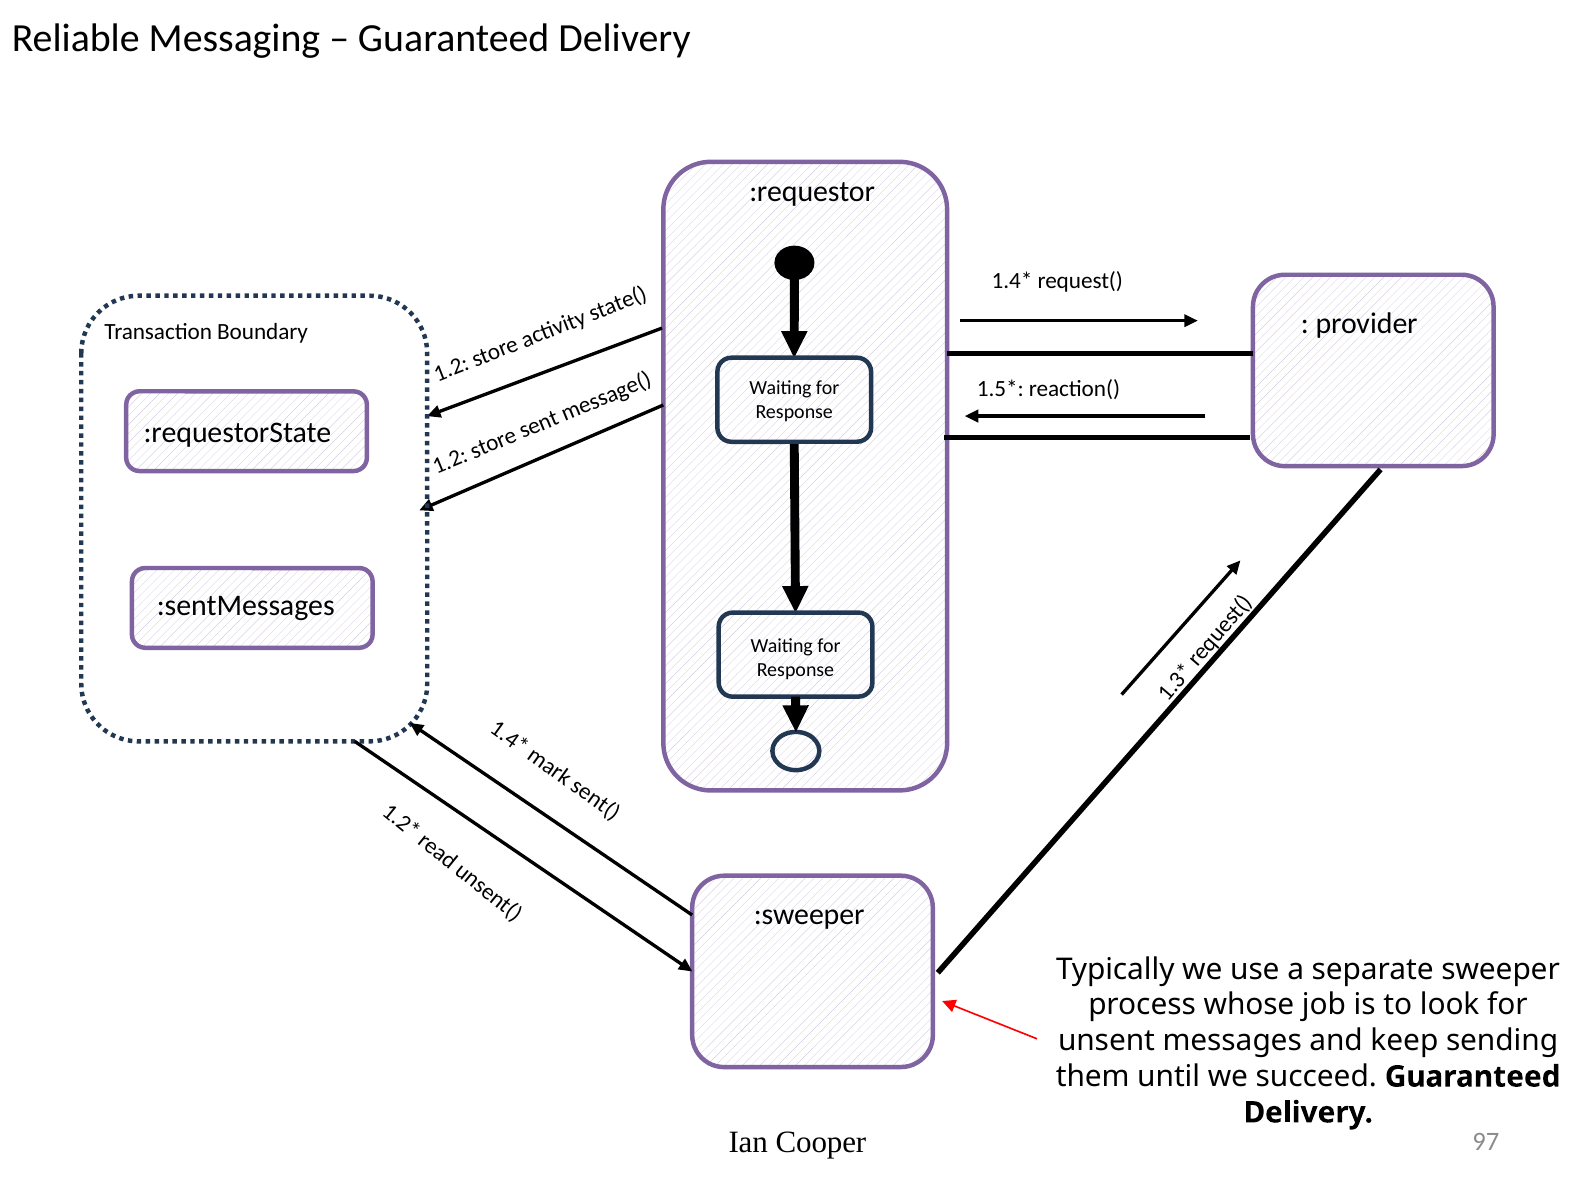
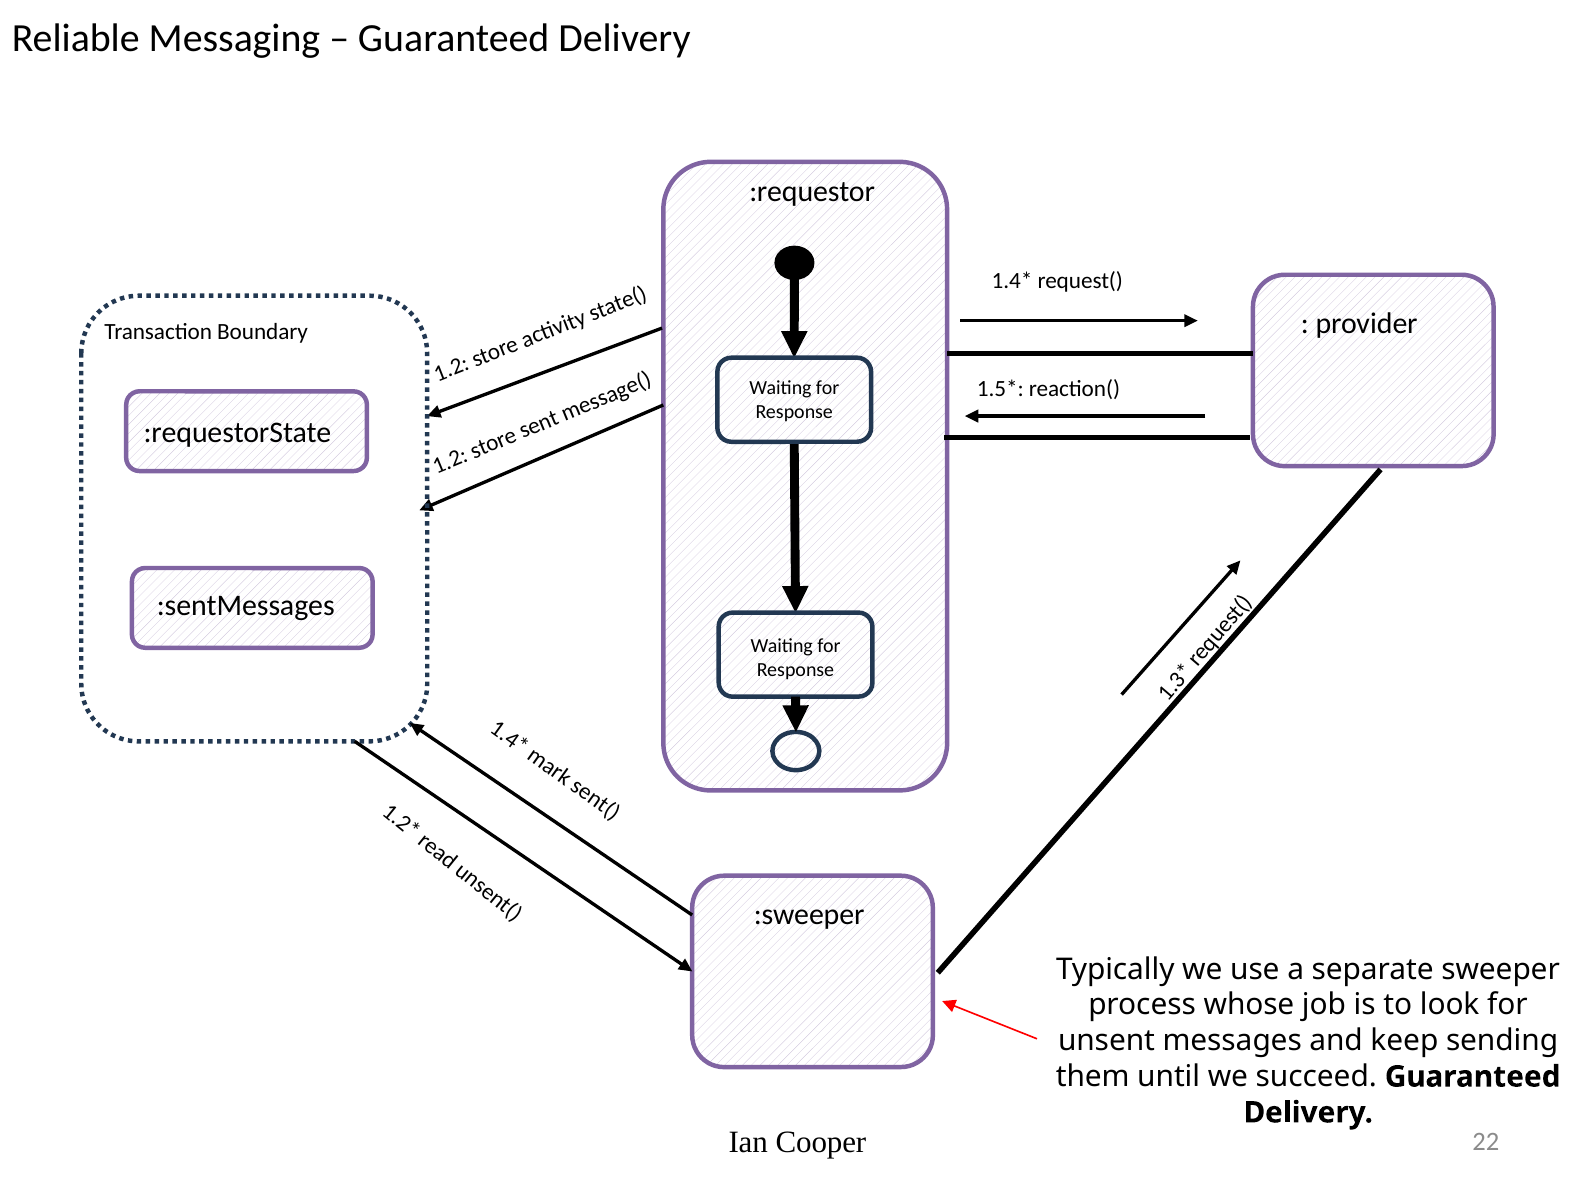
97: 97 -> 22
